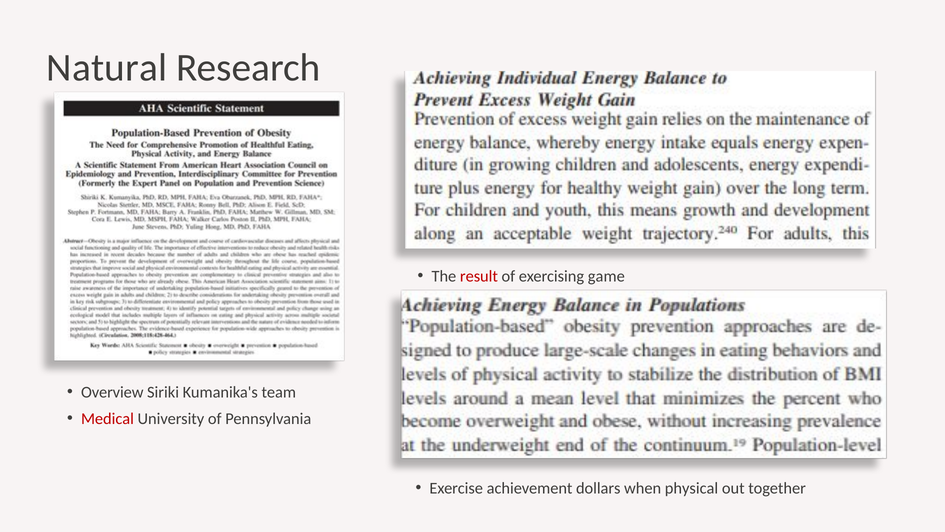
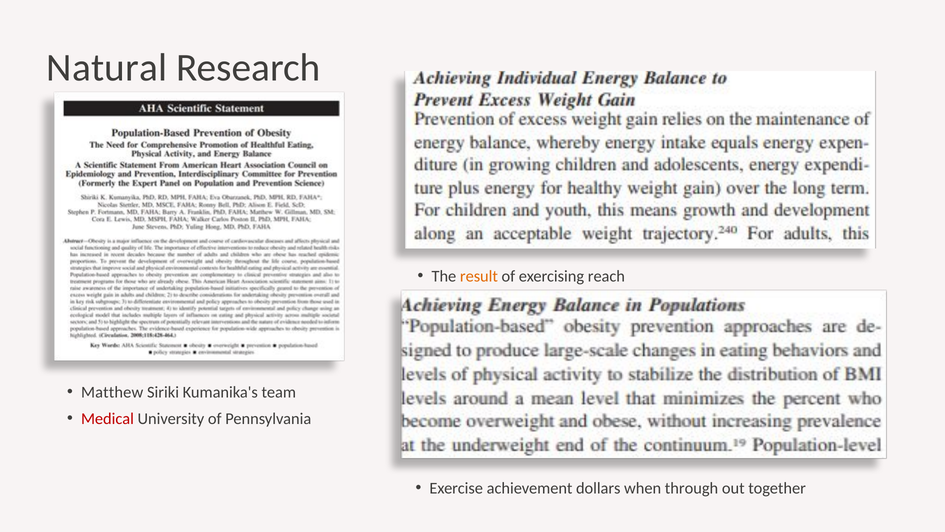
result colour: red -> orange
game: game -> reach
Overview: Overview -> Matthew
physical: physical -> through
